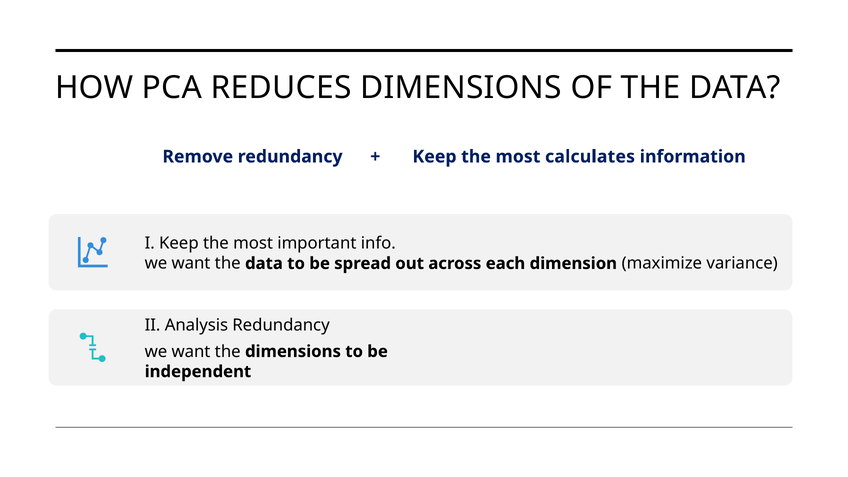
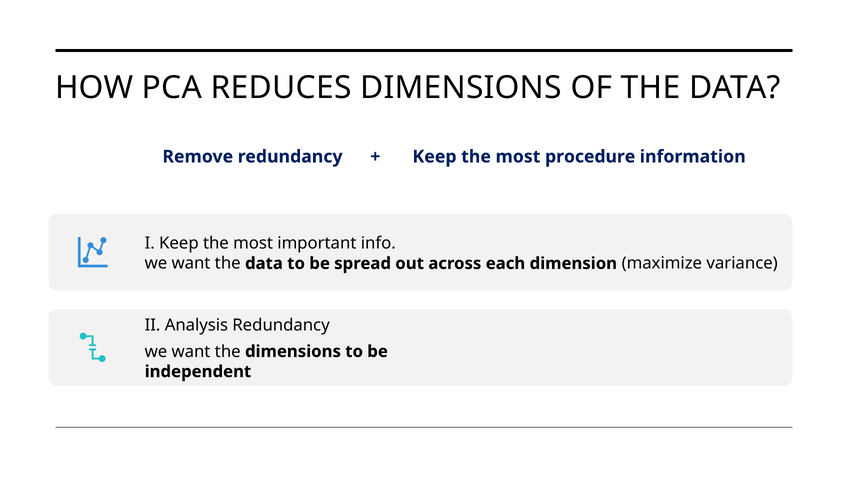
calculates: calculates -> procedure
